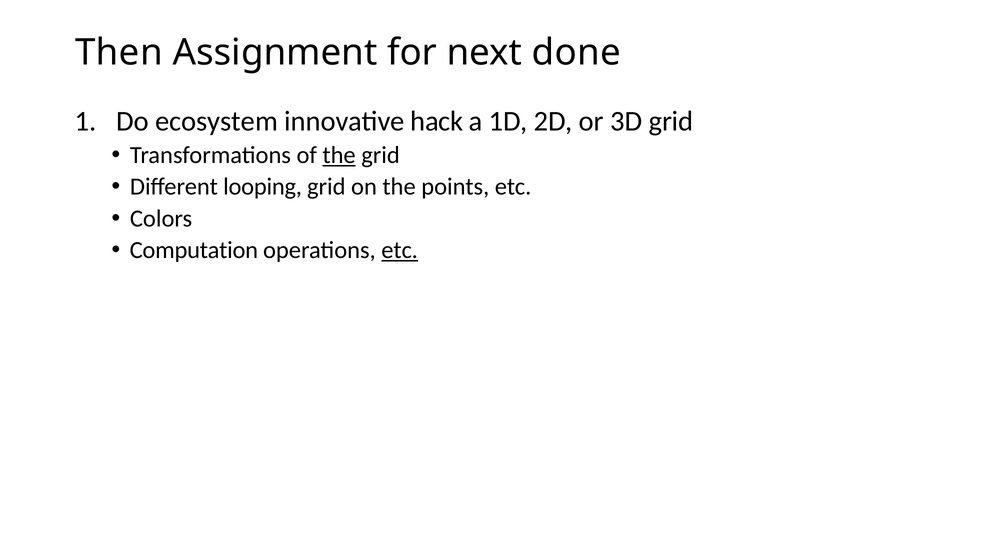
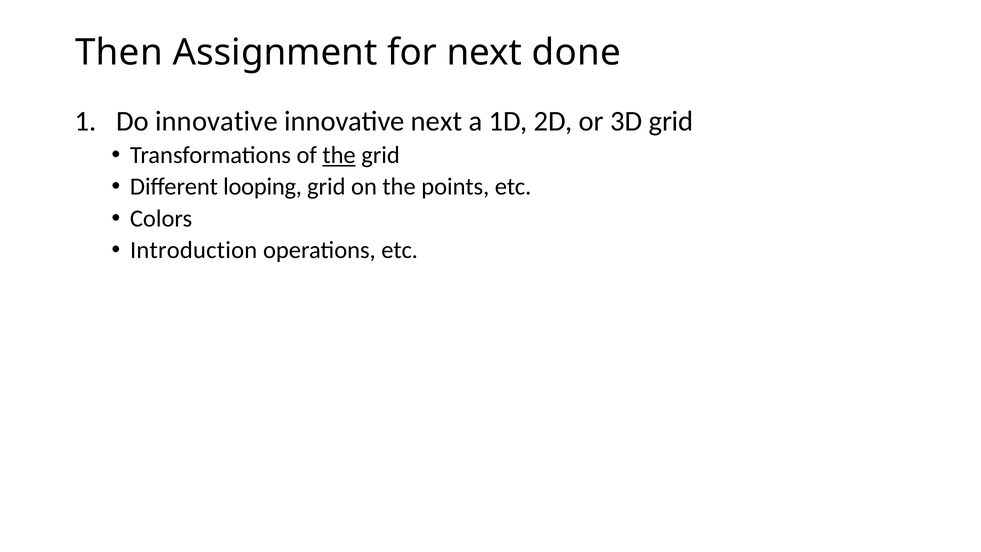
Do ecosystem: ecosystem -> innovative
innovative hack: hack -> next
Computation: Computation -> Introduction
etc at (400, 250) underline: present -> none
